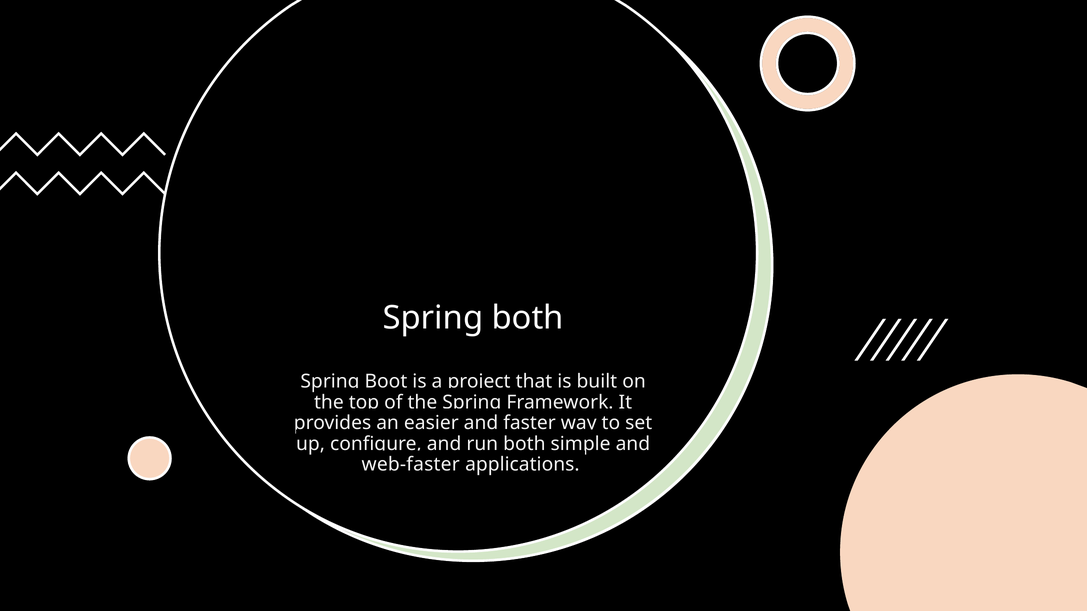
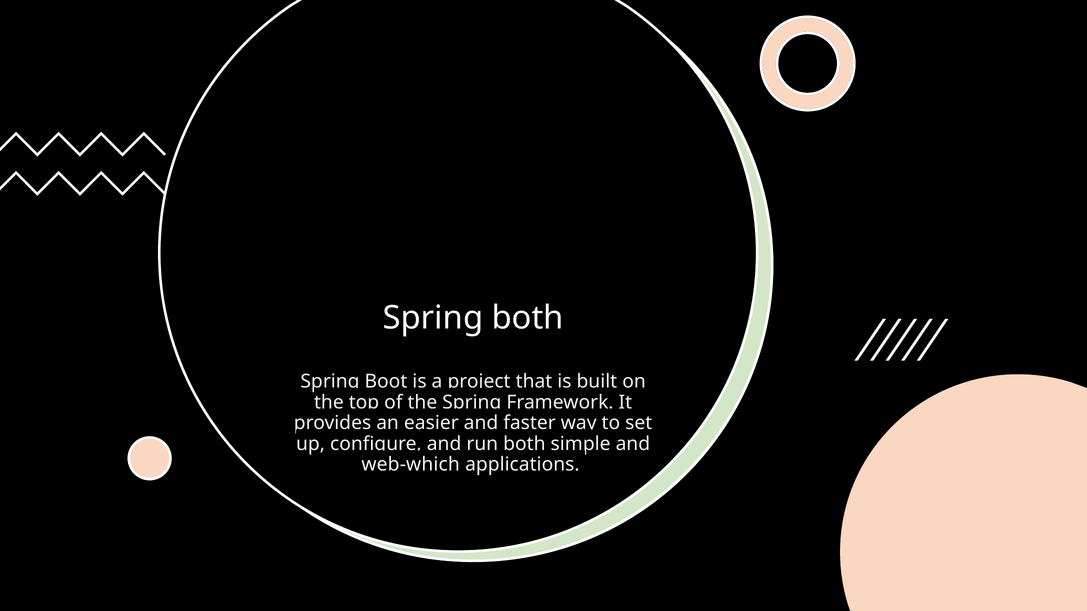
web-faster: web-faster -> web-which
